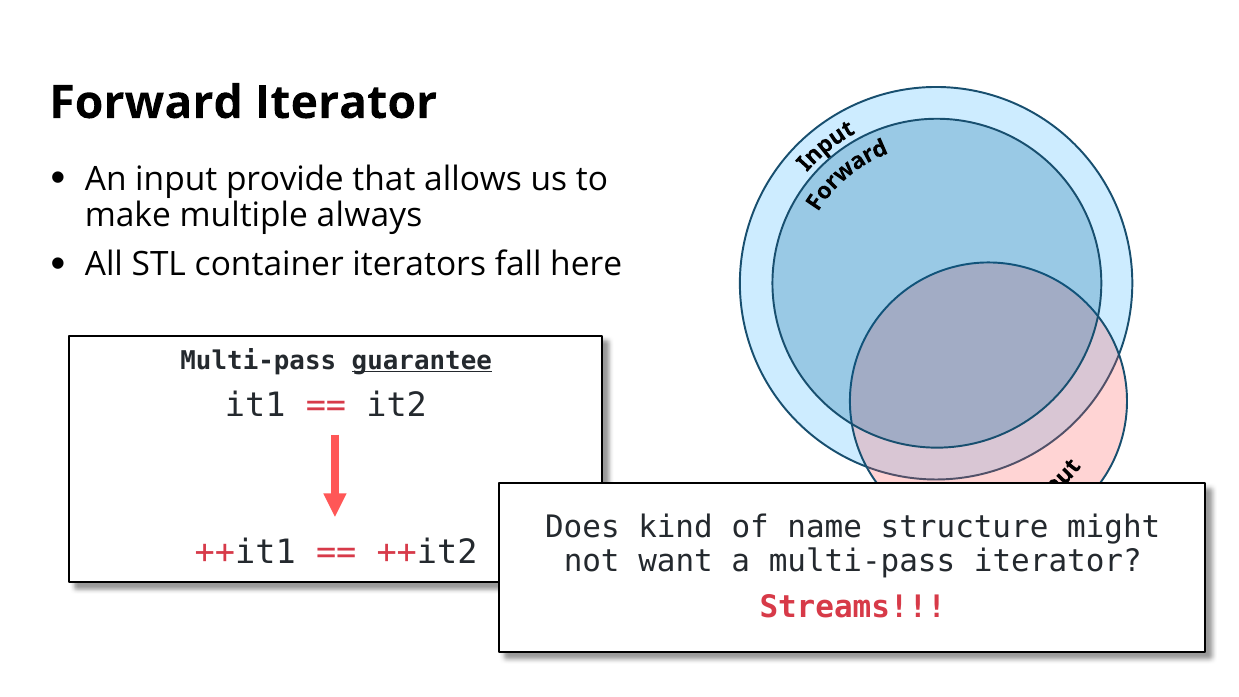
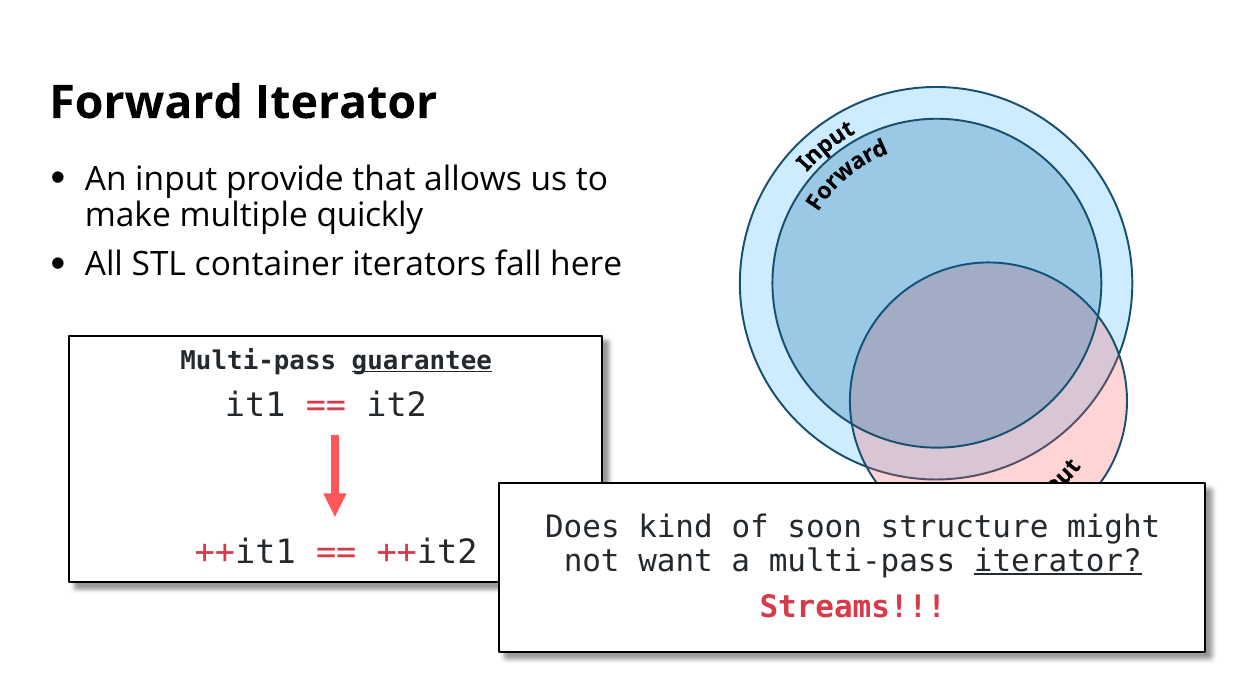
always: always -> quickly
name: name -> soon
iterator at (1058, 561) underline: none -> present
